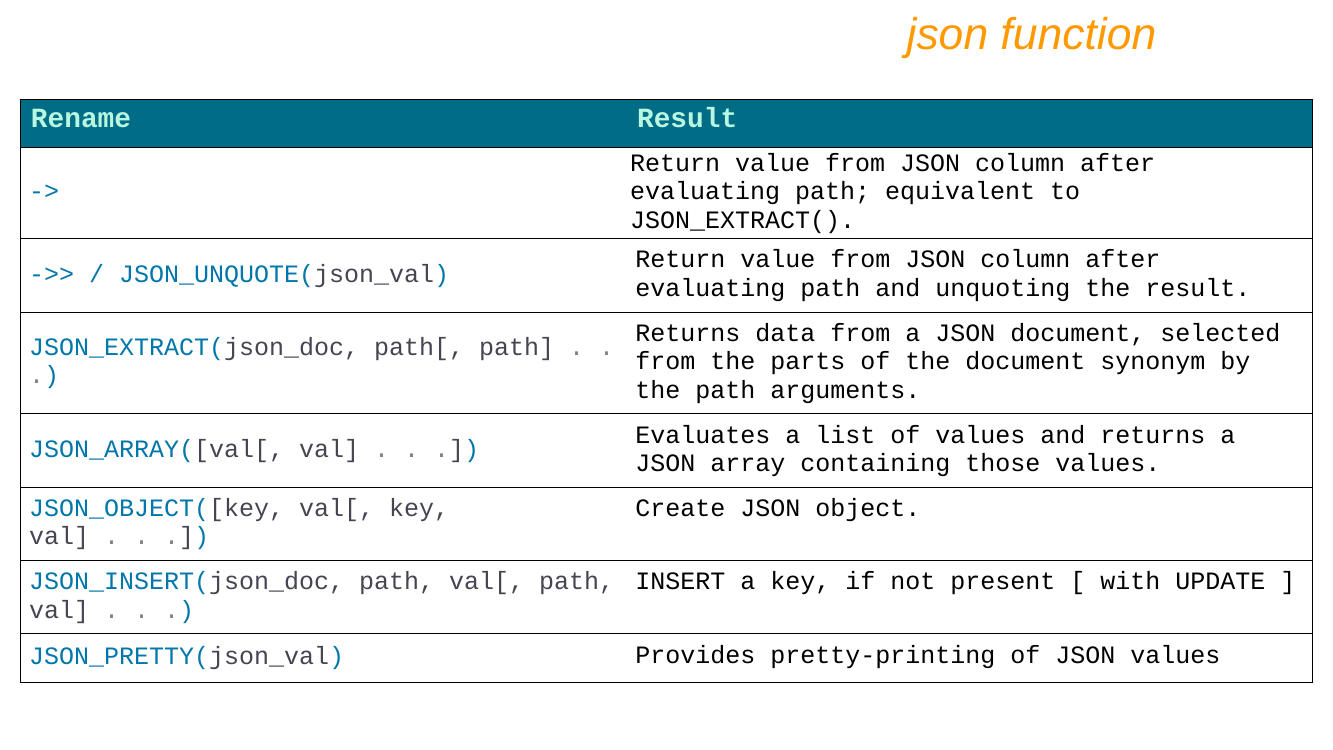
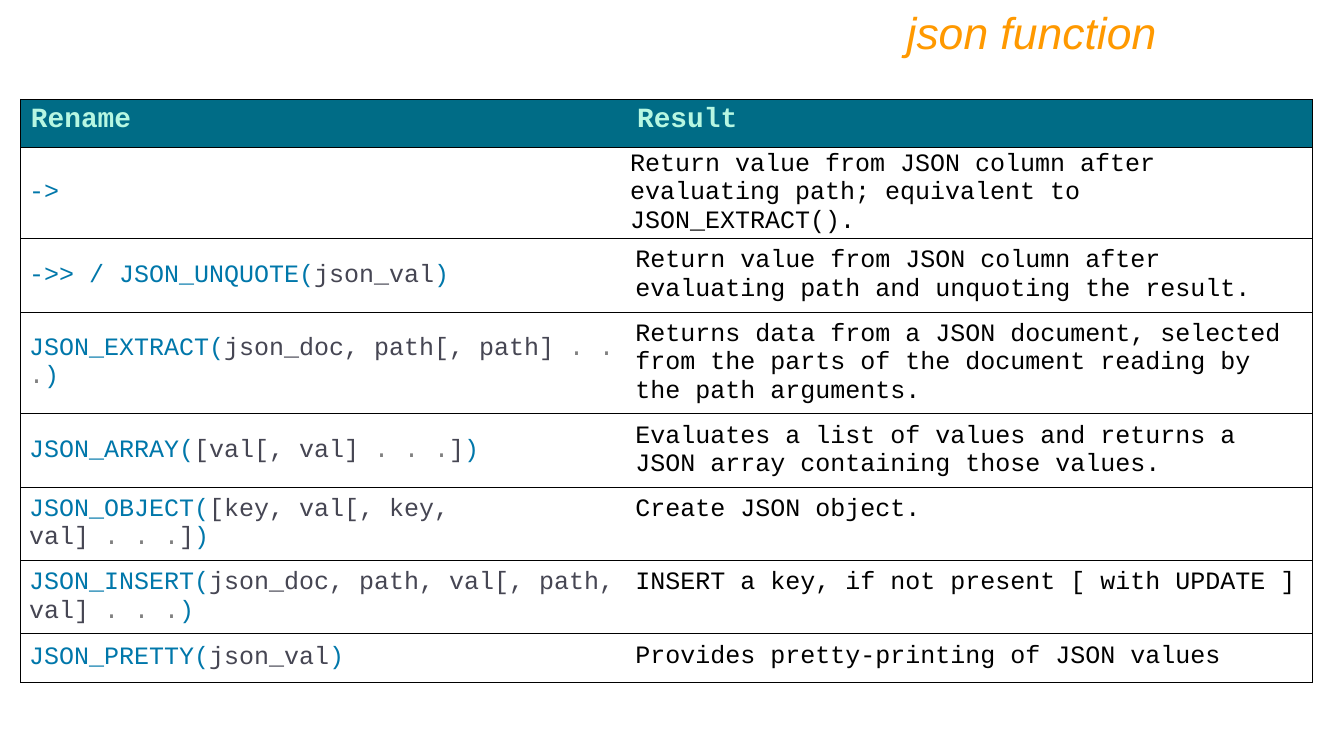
synonym: synonym -> reading
